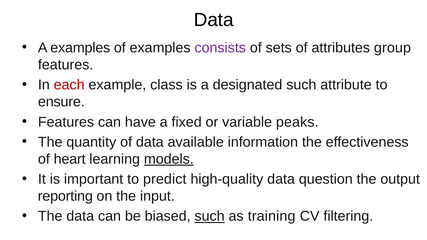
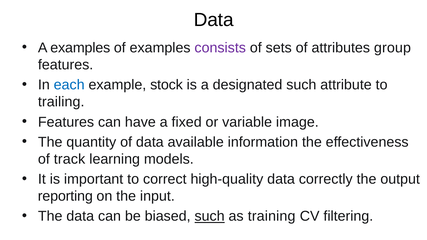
each colour: red -> blue
class: class -> stock
ensure: ensure -> trailing
peaks: peaks -> image
heart: heart -> track
models underline: present -> none
predict: predict -> correct
question: question -> correctly
